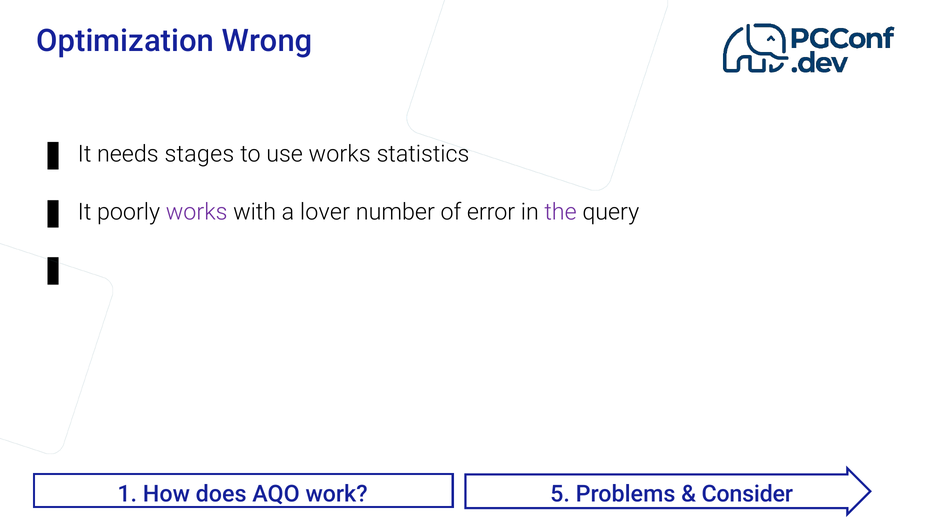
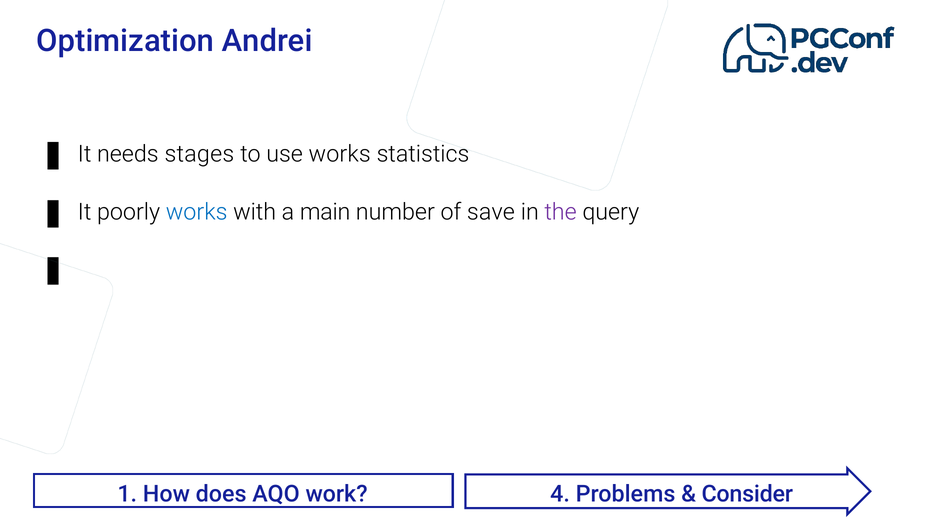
Wrong: Wrong -> Andrei
works at (197, 212) colour: purple -> blue
lover: lover -> main
error: error -> save
5: 5 -> 4
